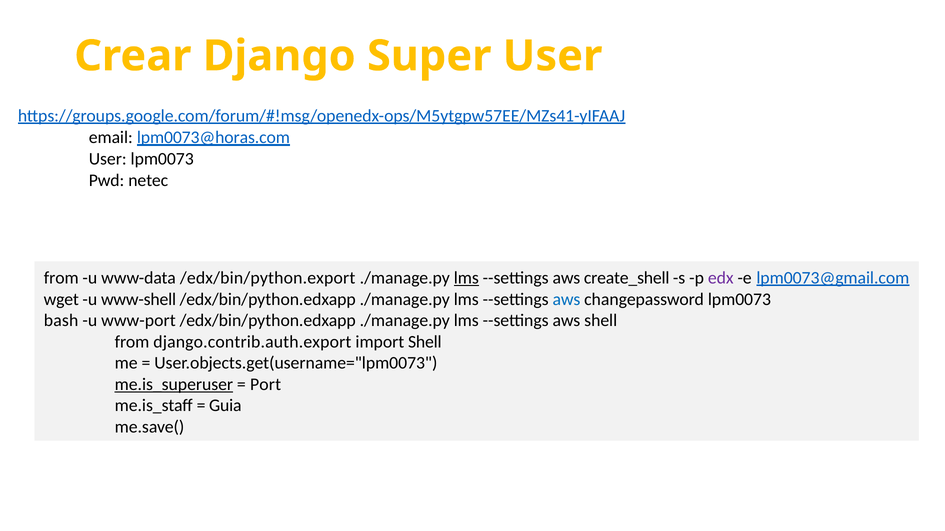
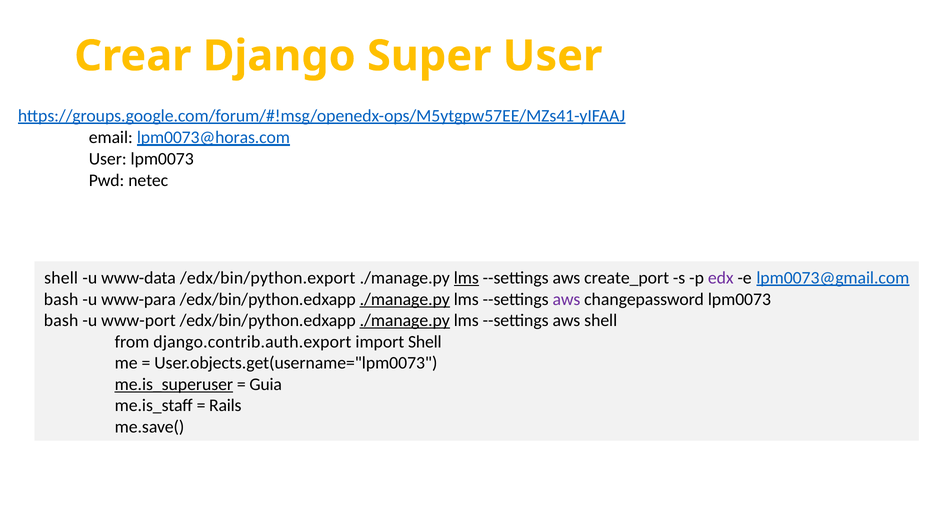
from at (61, 278): from -> shell
create_shell: create_shell -> create_port
wget at (61, 300): wget -> bash
www-shell: www-shell -> www-para
./manage.py at (405, 300) underline: none -> present
aws at (566, 300) colour: blue -> purple
./manage.py at (405, 321) underline: none -> present
Port: Port -> Guia
Guia: Guia -> Rails
